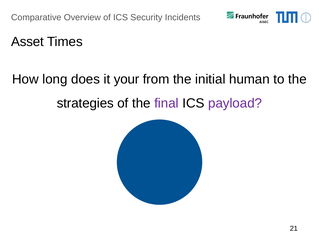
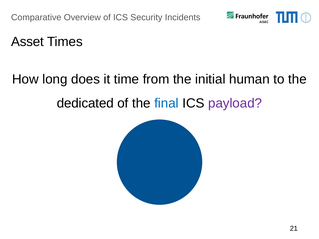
your: your -> time
strategies: strategies -> dedicated
final colour: purple -> blue
